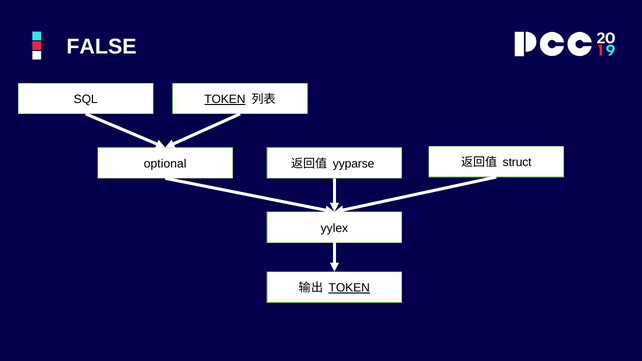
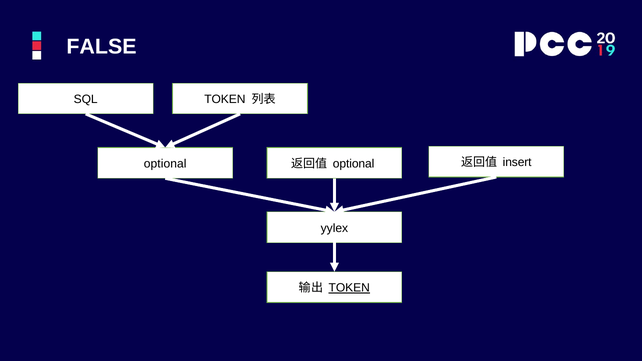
TOKEN at (225, 99) underline: present -> none
yyparse at (354, 164): yyparse -> optional
struct: struct -> insert
